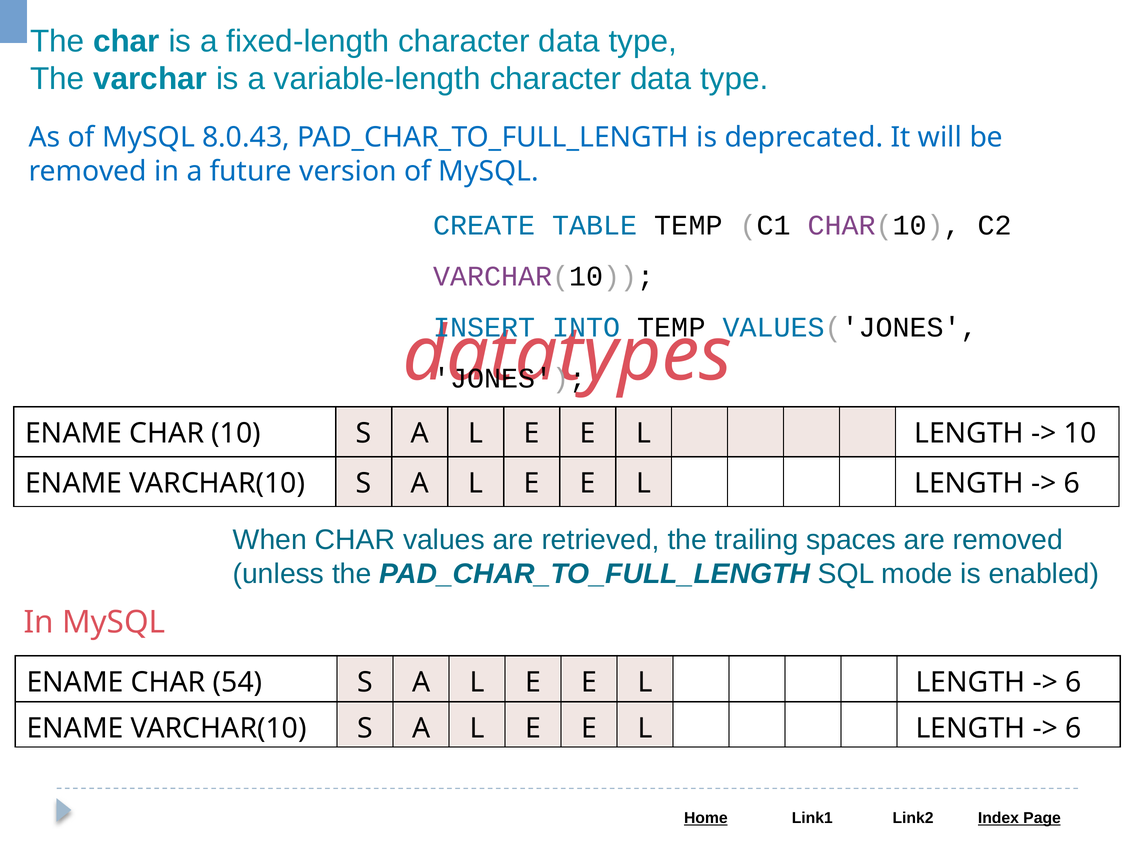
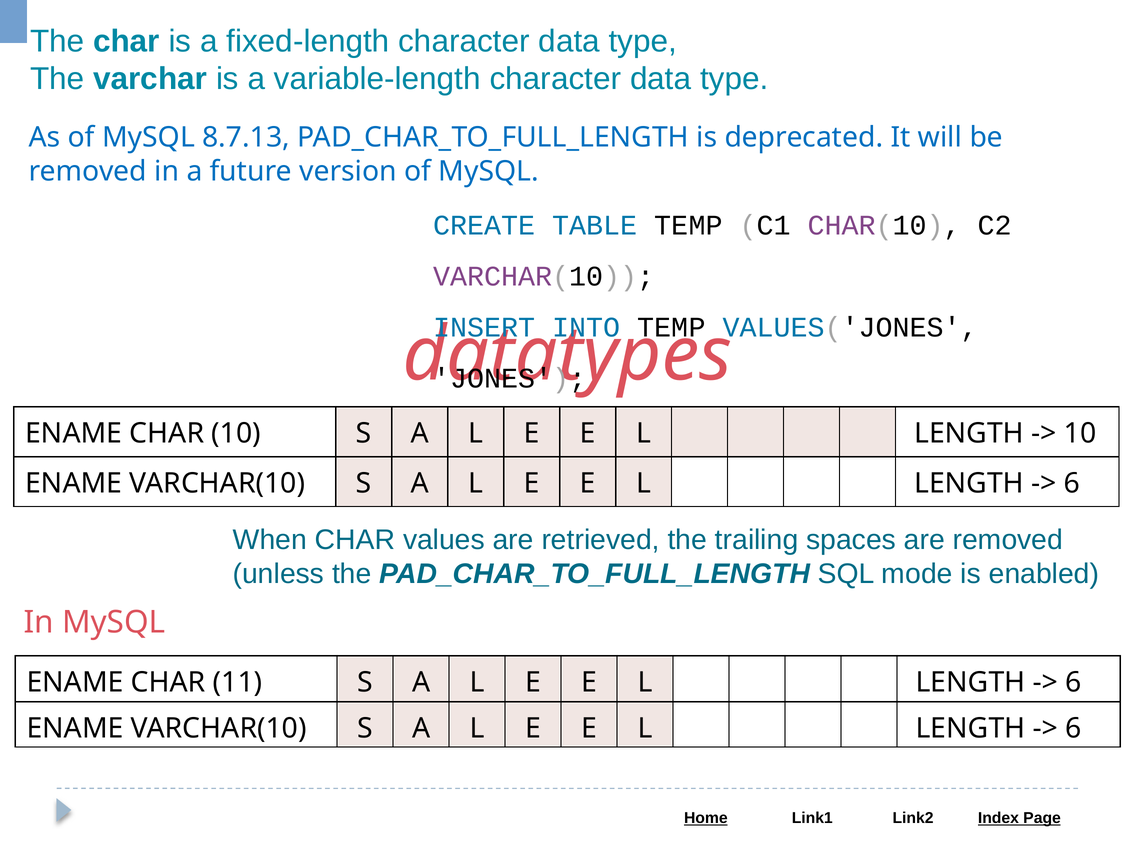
8.0.43: 8.0.43 -> 8.7.13
54: 54 -> 11
